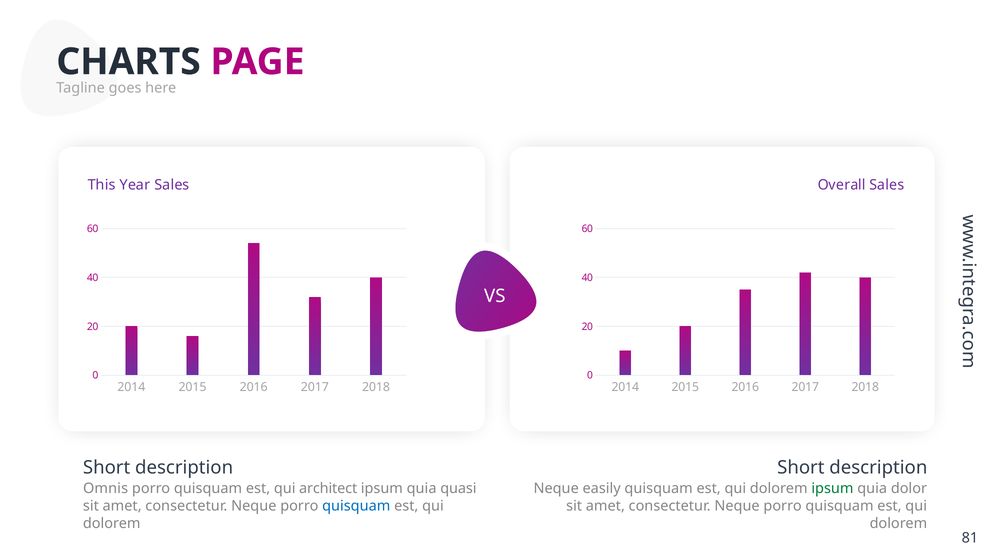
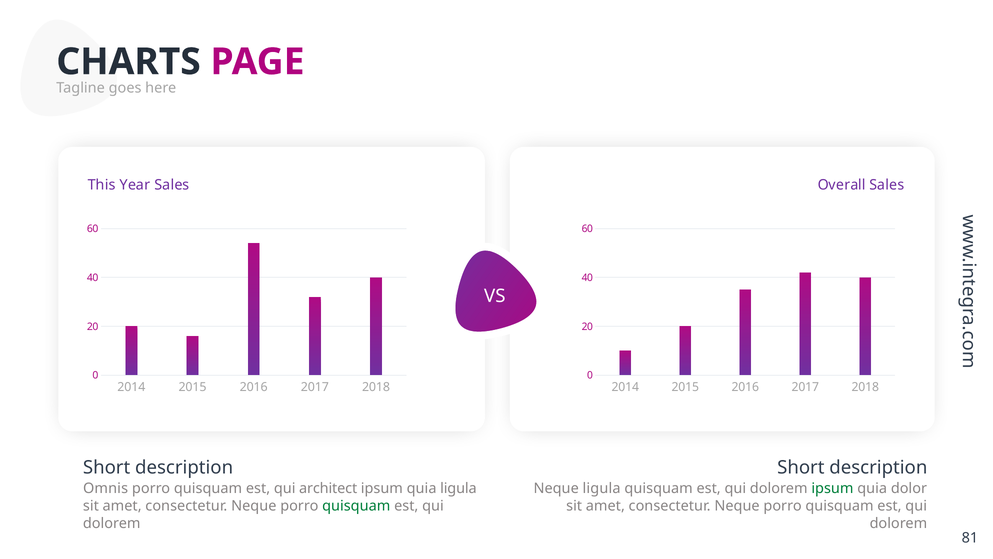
quia quasi: quasi -> ligula
Neque easily: easily -> ligula
quisquam at (356, 506) colour: blue -> green
